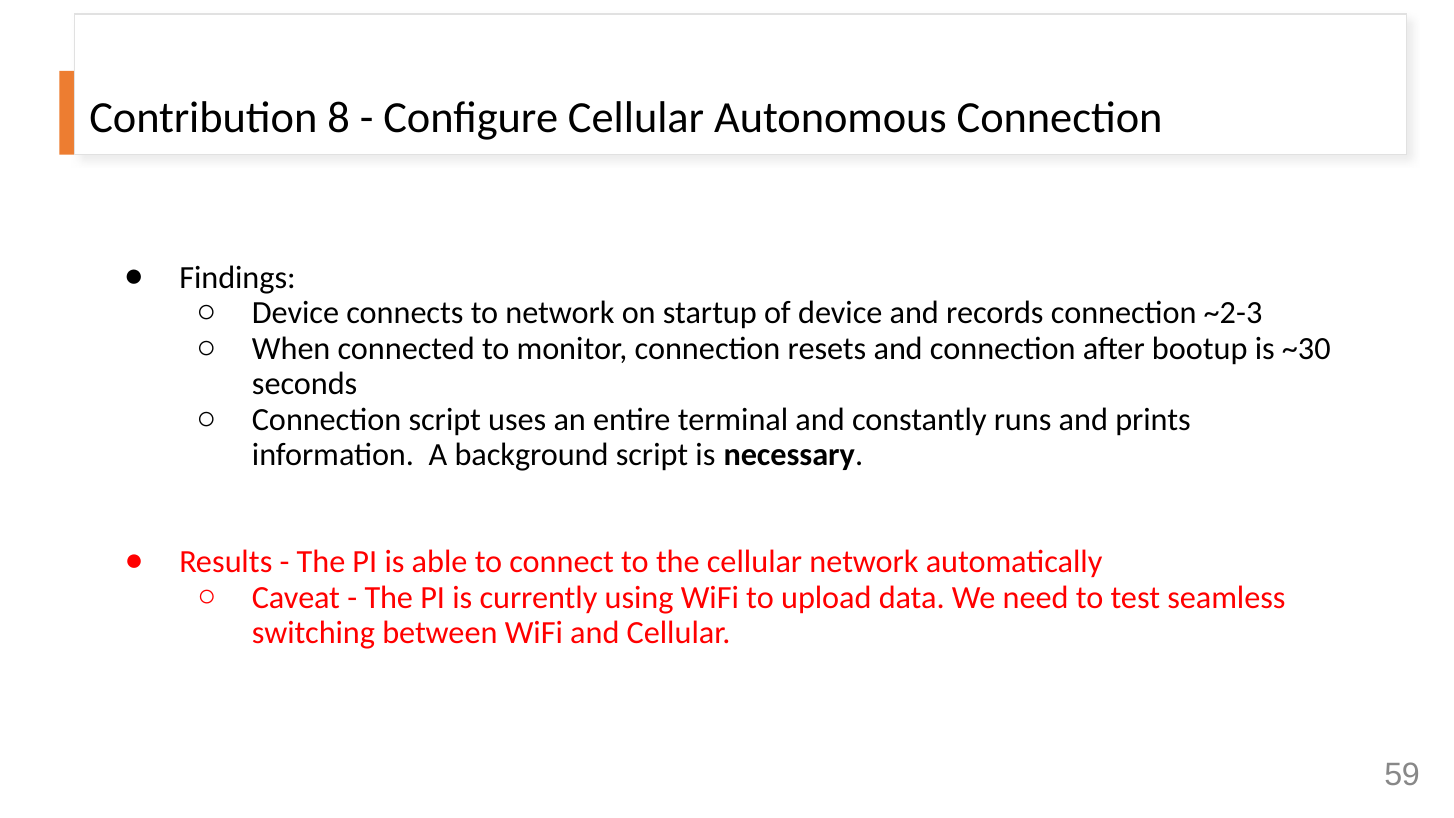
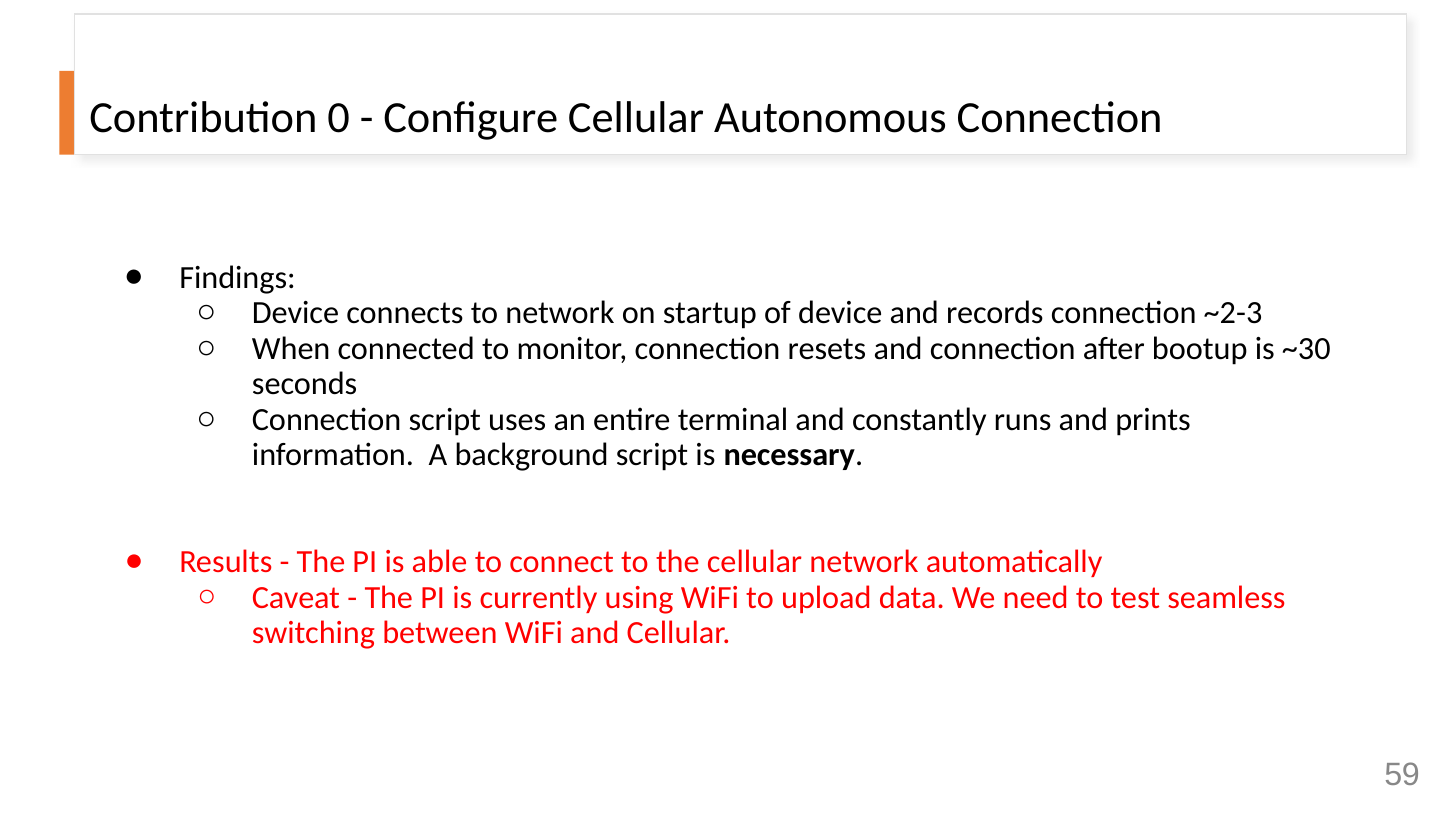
8: 8 -> 0
